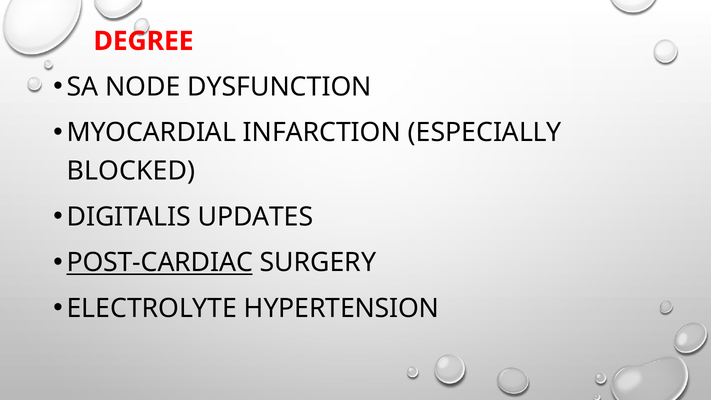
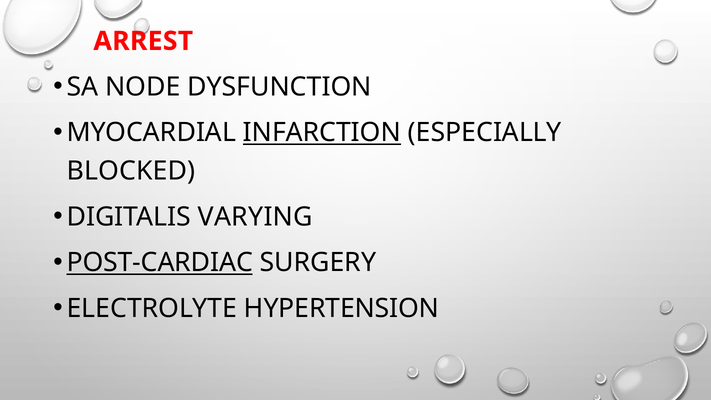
DEGREE: DEGREE -> ARREST
INFARCTION underline: none -> present
UPDATES: UPDATES -> VARYING
